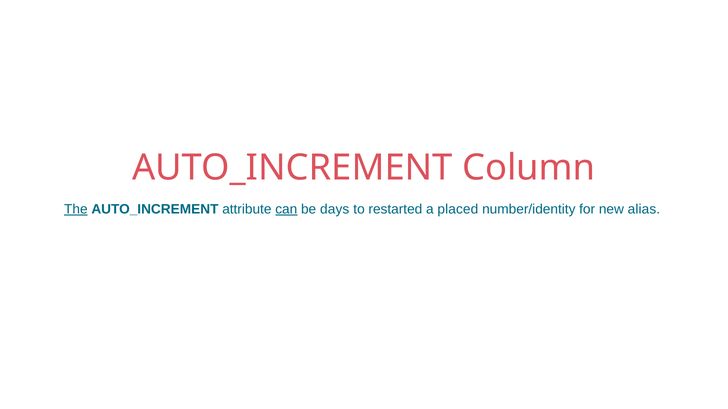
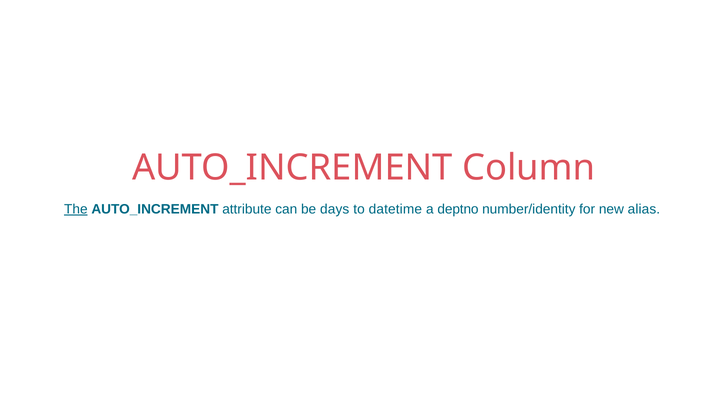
can underline: present -> none
restarted: restarted -> datetime
placed: placed -> deptno
